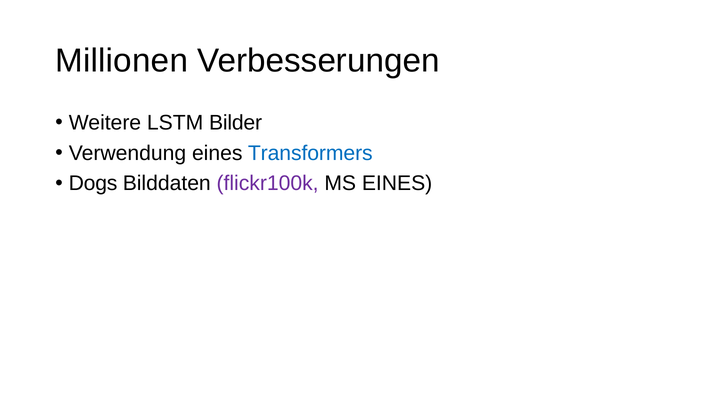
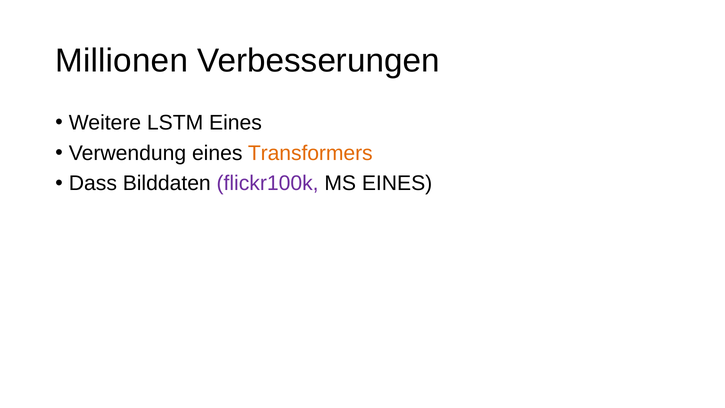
LSTM Bilder: Bilder -> Eines
Transformers colour: blue -> orange
Dogs: Dogs -> Dass
